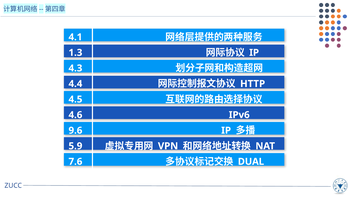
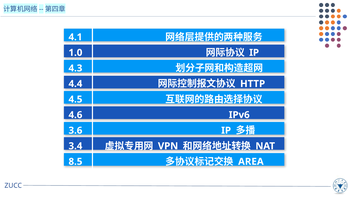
1.3: 1.3 -> 1.0
9.6: 9.6 -> 3.6
5.9: 5.9 -> 3.4
7.6: 7.6 -> 8.5
DUAL: DUAL -> AREA
